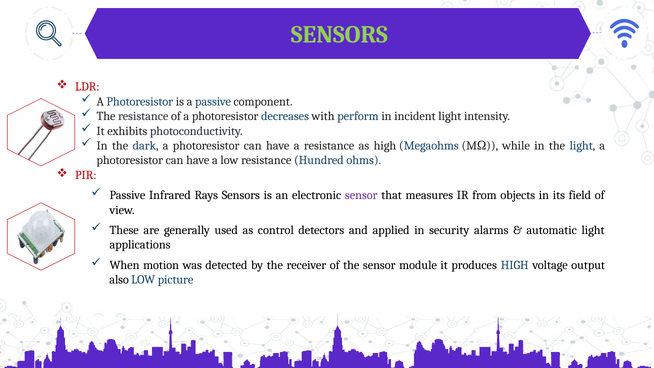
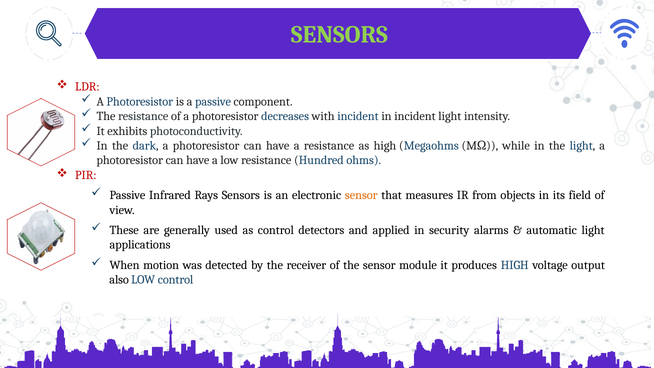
with perform: perform -> incident
sensor at (361, 195) colour: purple -> orange
LOW picture: picture -> control
